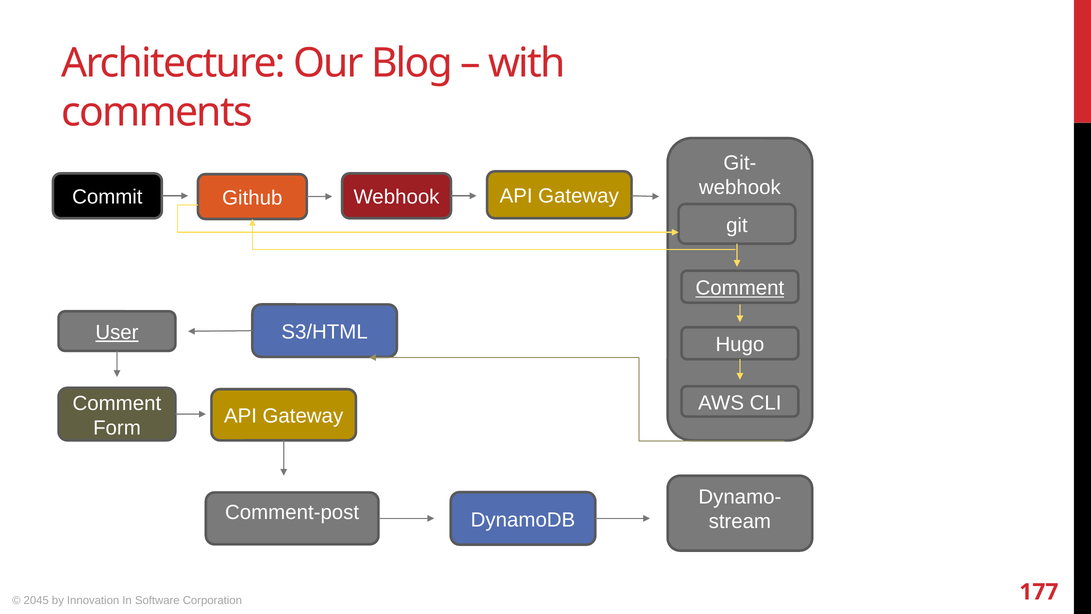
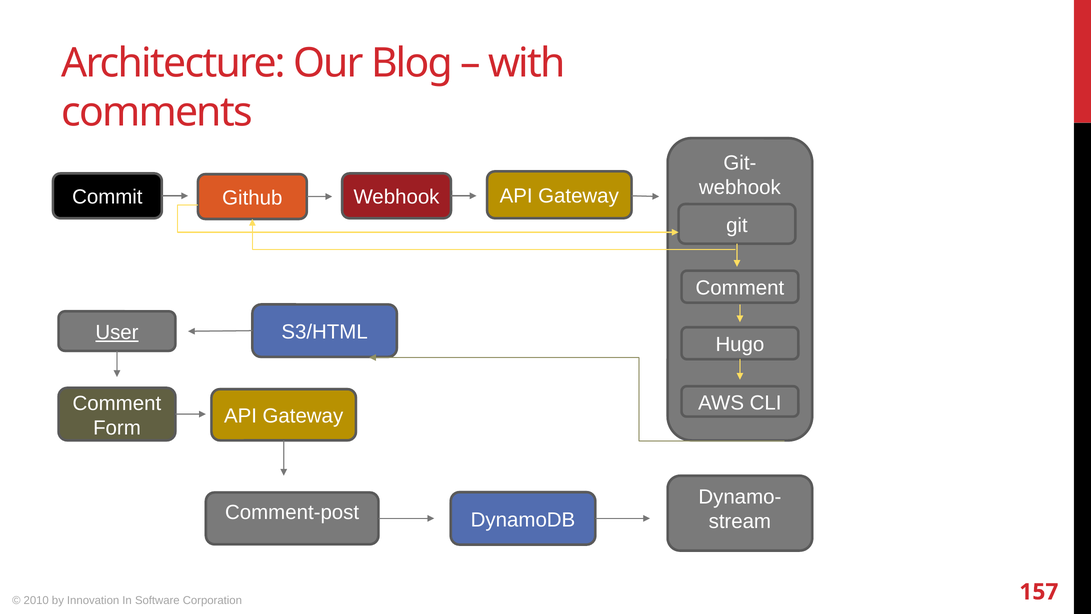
Comment at (740, 288) underline: present -> none
2045: 2045 -> 2010
177: 177 -> 157
